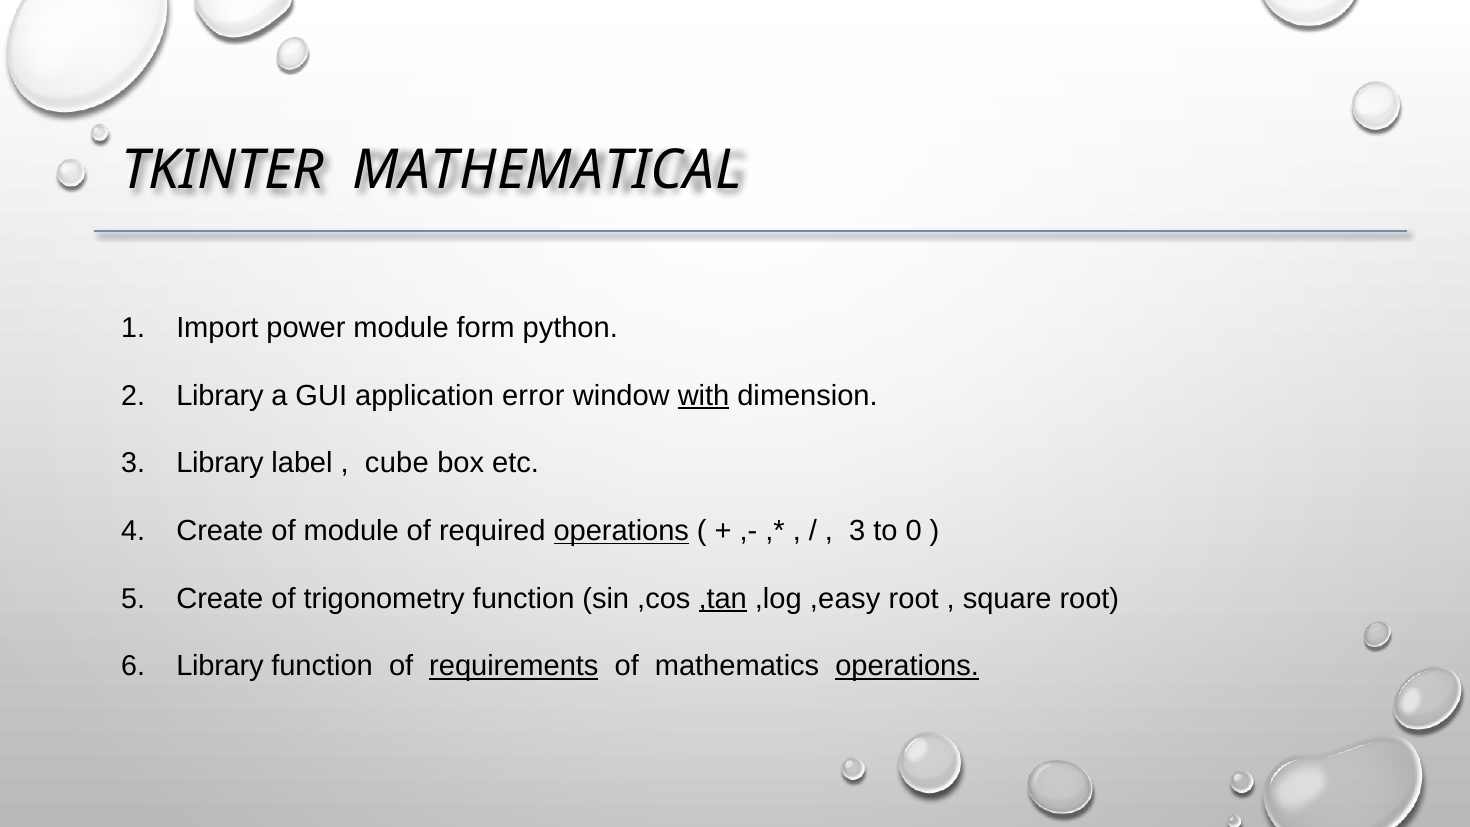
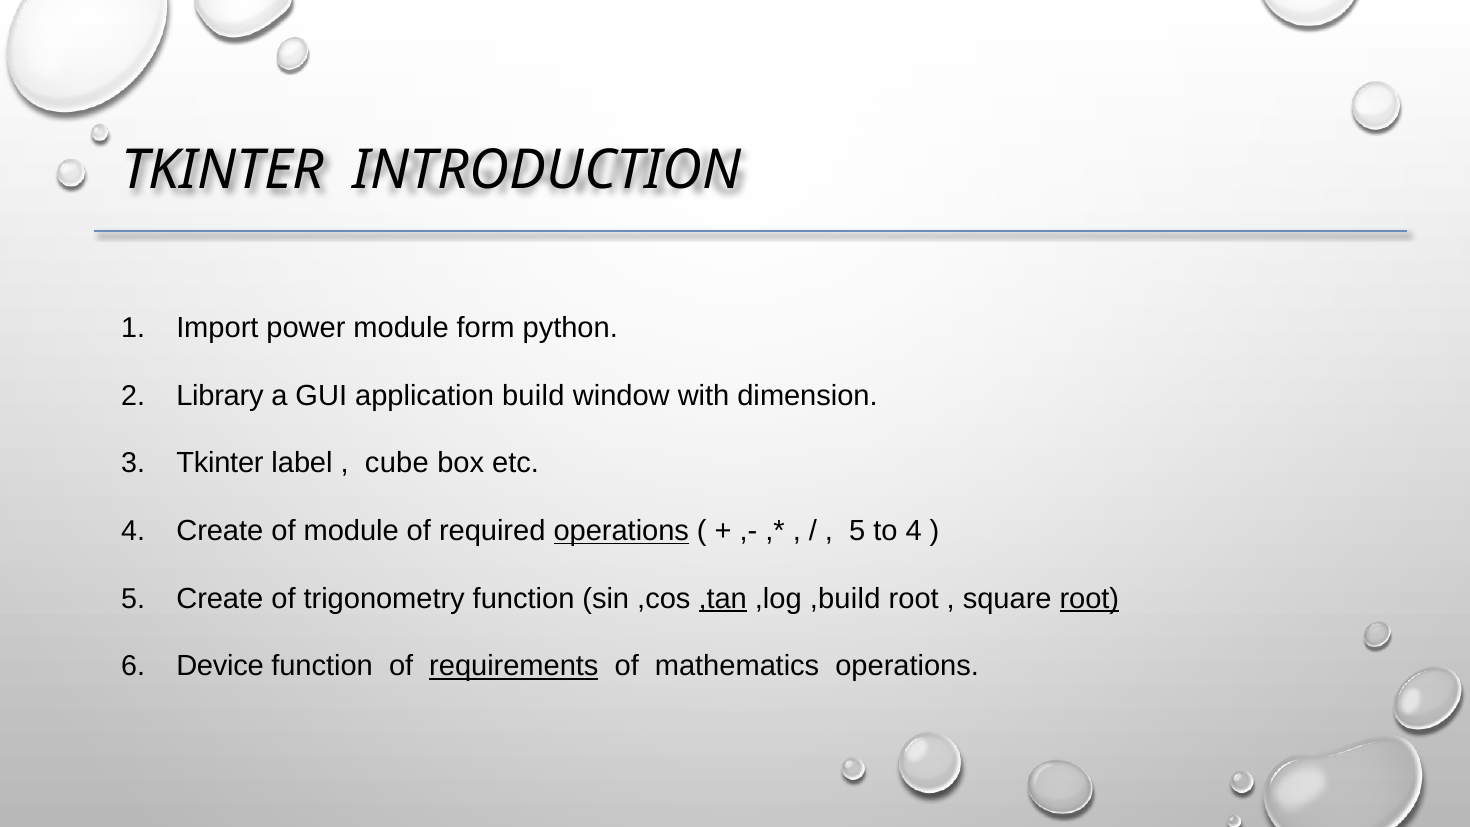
MATHEMATICAL: MATHEMATICAL -> INTRODUCTION
error: error -> build
with underline: present -> none
Library at (220, 463): Library -> Tkinter
3 at (857, 531): 3 -> 5
to 0: 0 -> 4
,easy: ,easy -> ,build
root at (1089, 599) underline: none -> present
Library at (220, 666): Library -> Device
operations at (907, 666) underline: present -> none
